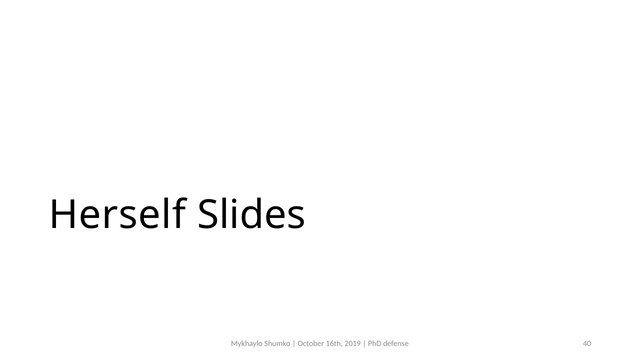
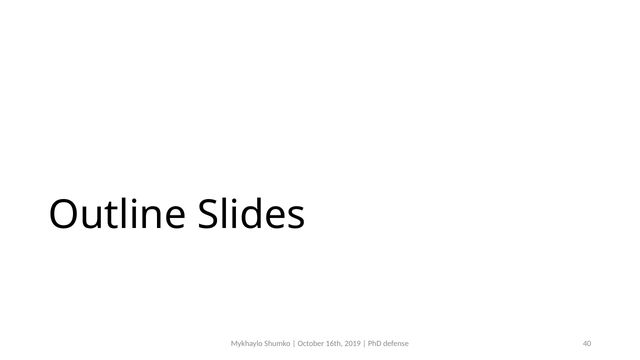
Herself: Herself -> Outline
